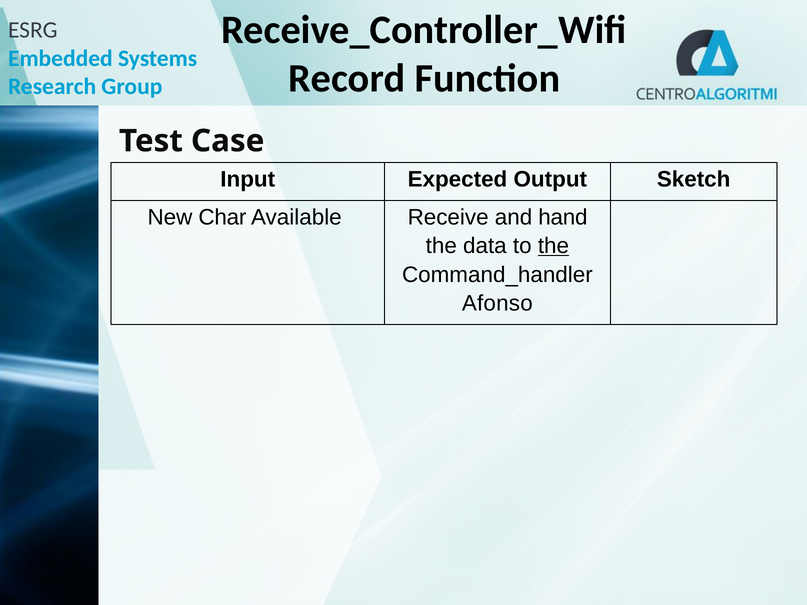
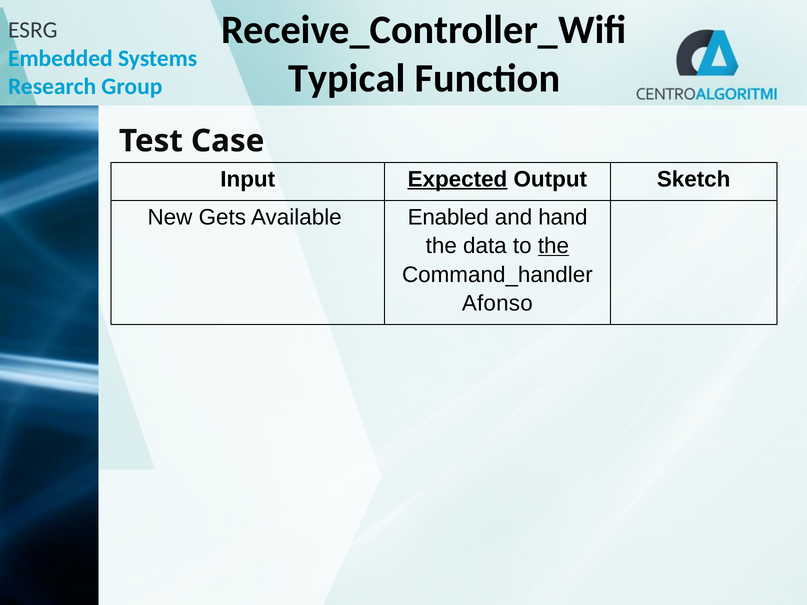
Record: Record -> Typical
Expected underline: none -> present
Char: Char -> Gets
Receive: Receive -> Enabled
